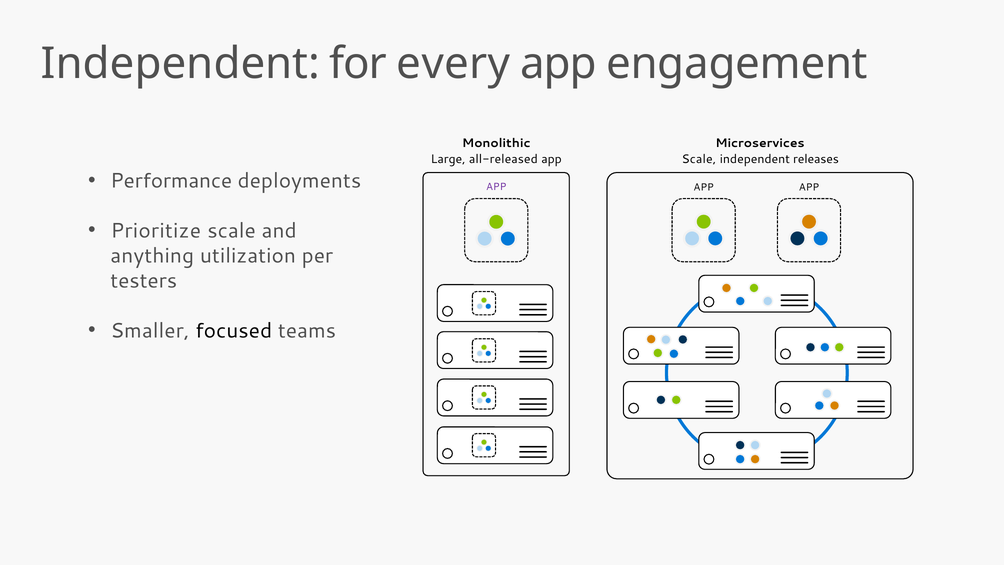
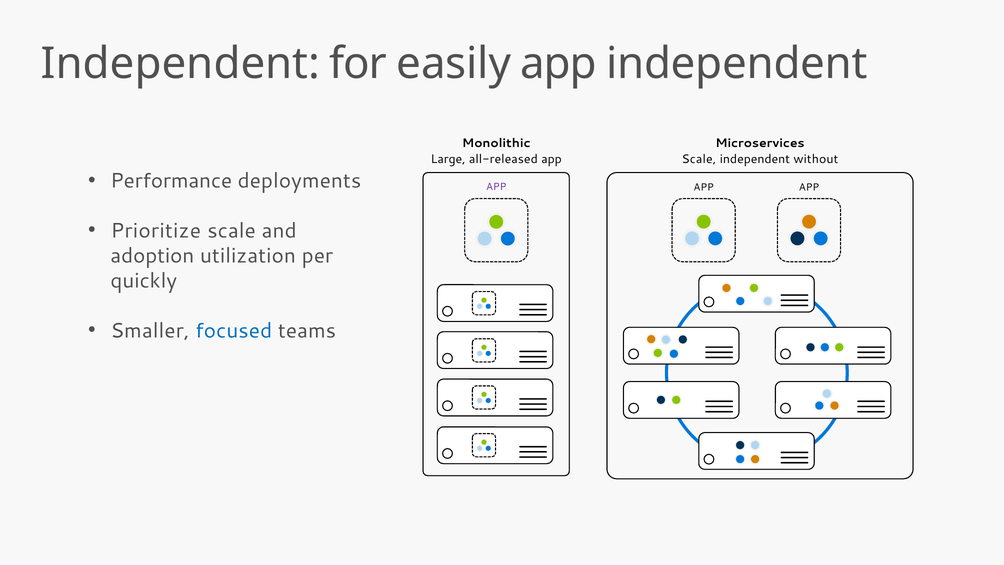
every: every -> easily
app engagement: engagement -> independent
releases: releases -> without
anything: anything -> adoption
testers: testers -> quickly
focused colour: black -> blue
